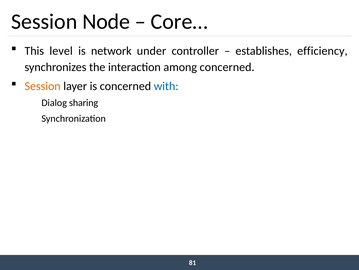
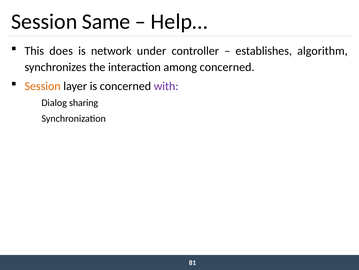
Node: Node -> Same
Core…: Core… -> Help…
level: level -> does
efficiency: efficiency -> algorithm
with colour: blue -> purple
